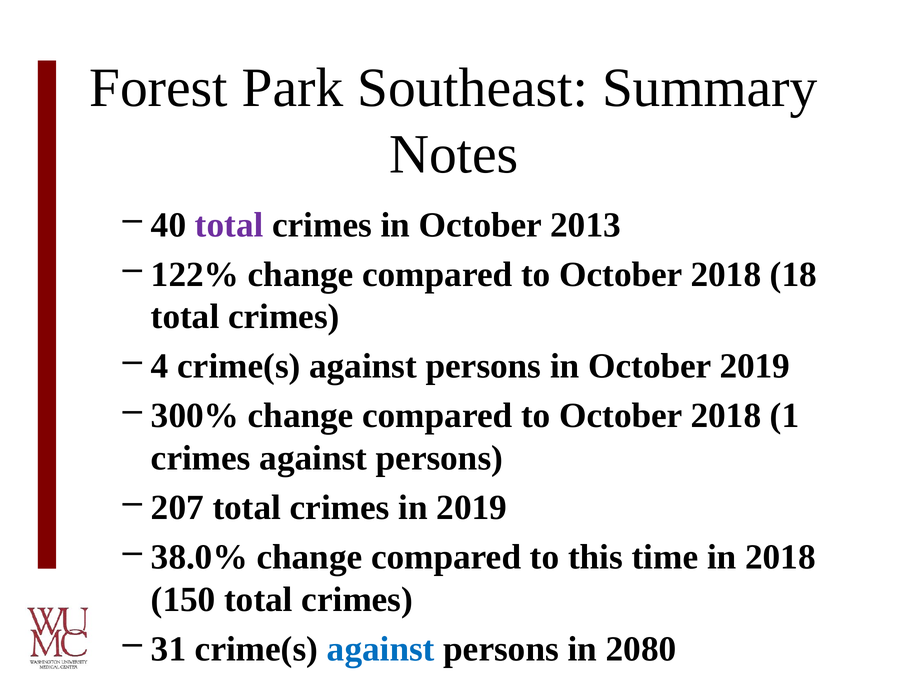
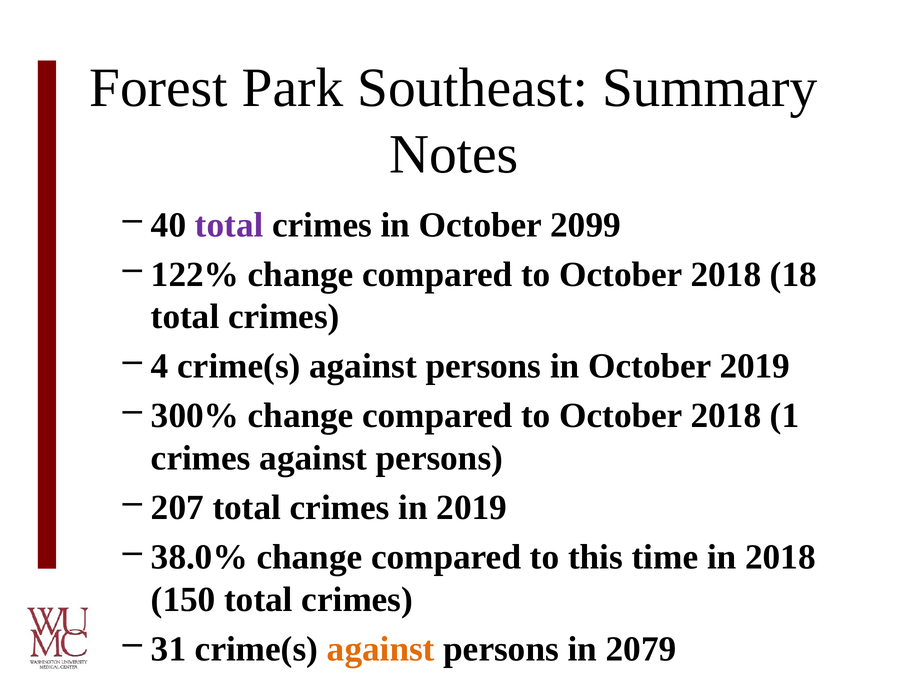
2013: 2013 -> 2099
against at (381, 649) colour: blue -> orange
2080: 2080 -> 2079
